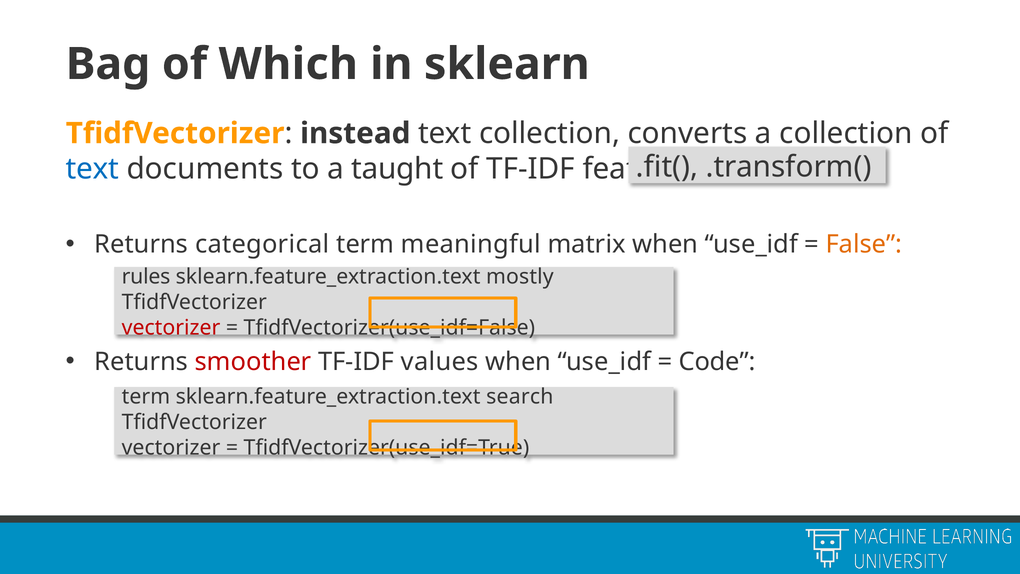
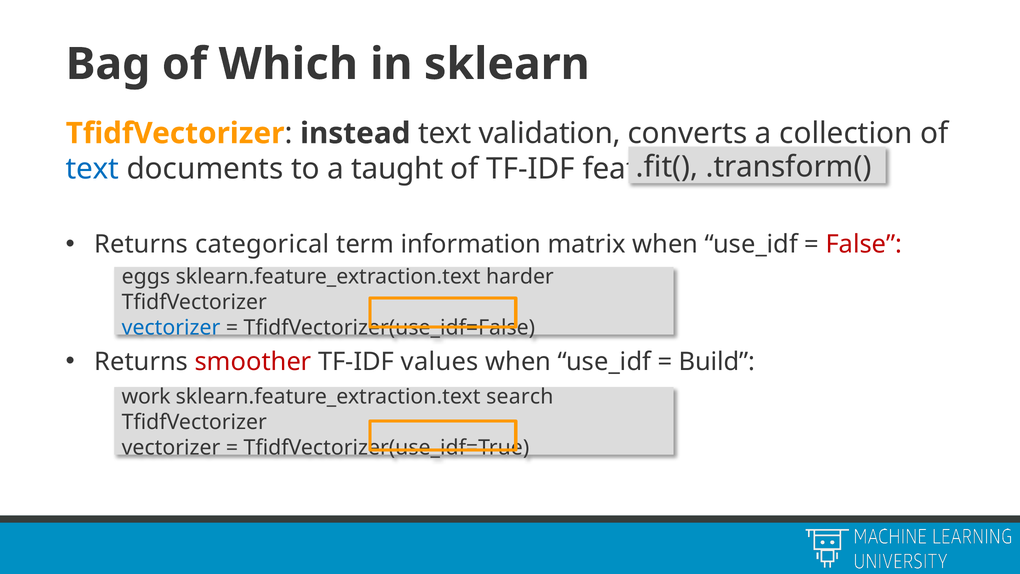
text collection: collection -> validation
meaningful: meaningful -> information
False colour: orange -> red
rules: rules -> eggs
mostly: mostly -> harder
vectorizer at (171, 328) colour: red -> blue
Code: Code -> Build
term at (146, 397): term -> work
